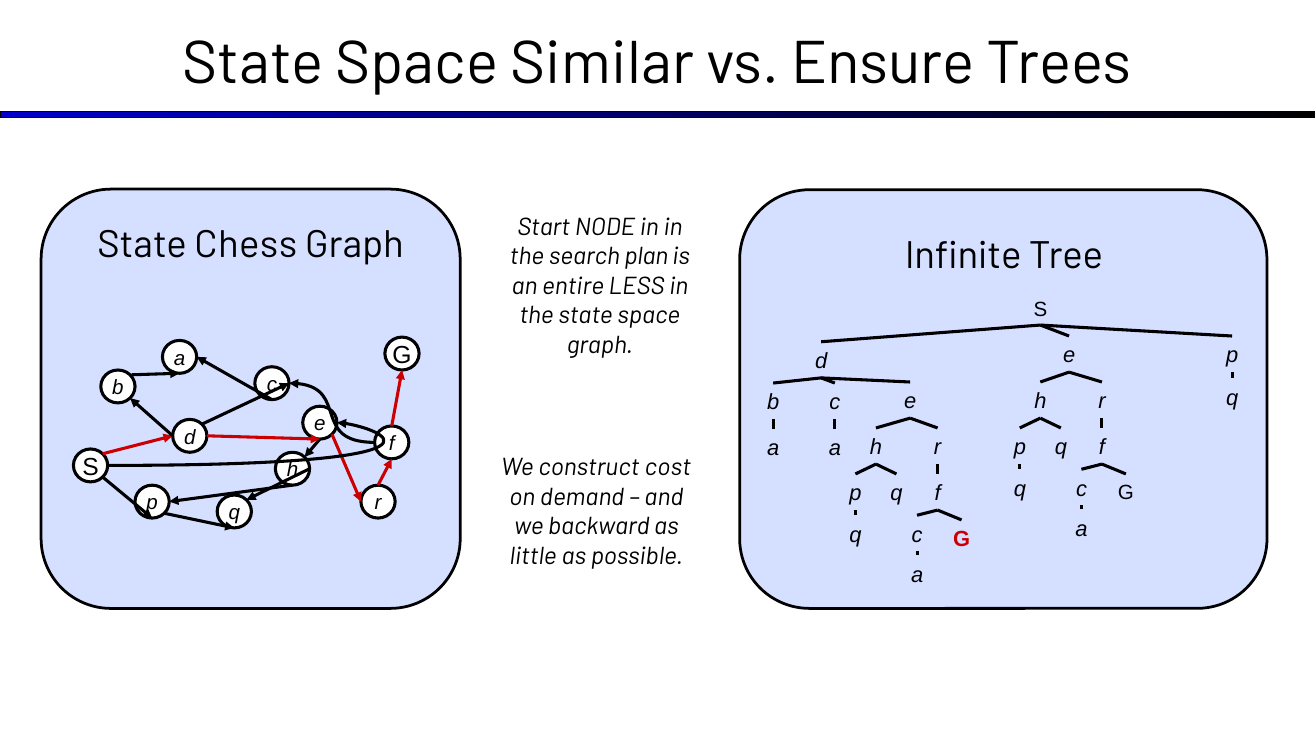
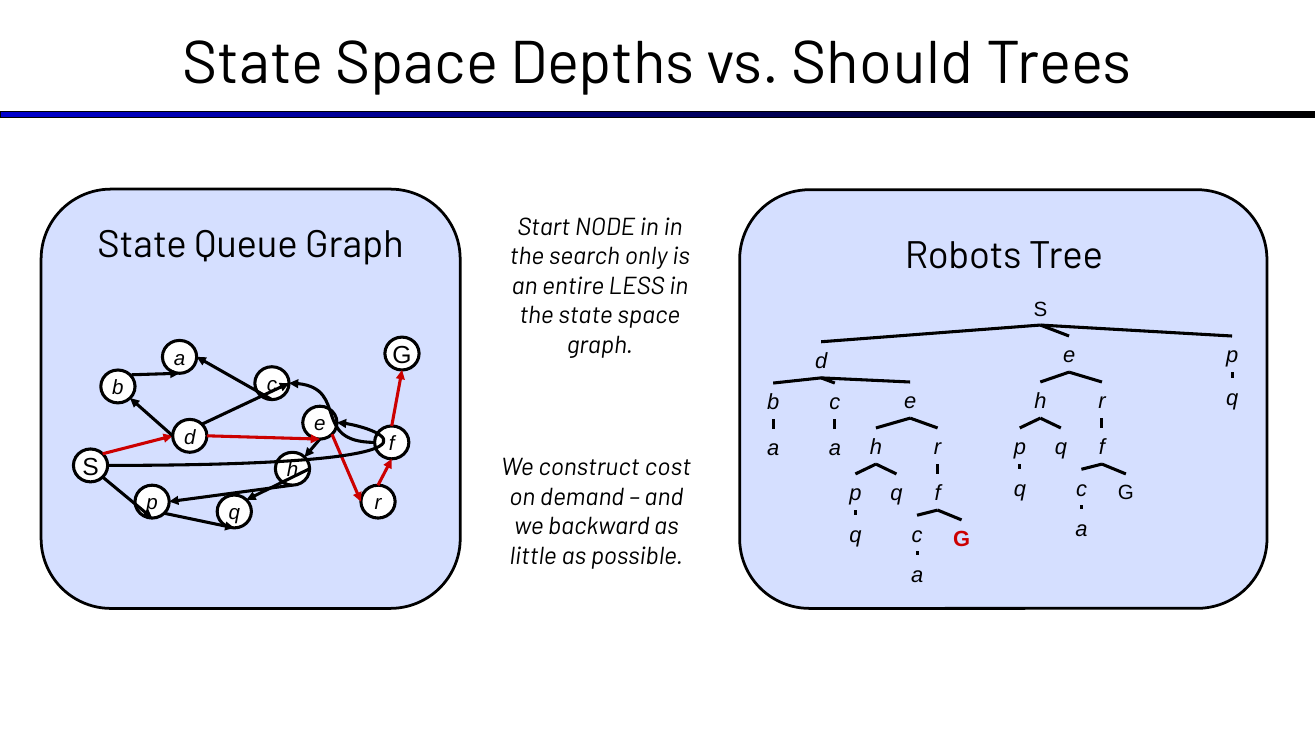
Similar: Similar -> Depths
Ensure: Ensure -> Should
Chess: Chess -> Queue
Infinite: Infinite -> Robots
plan: plan -> only
